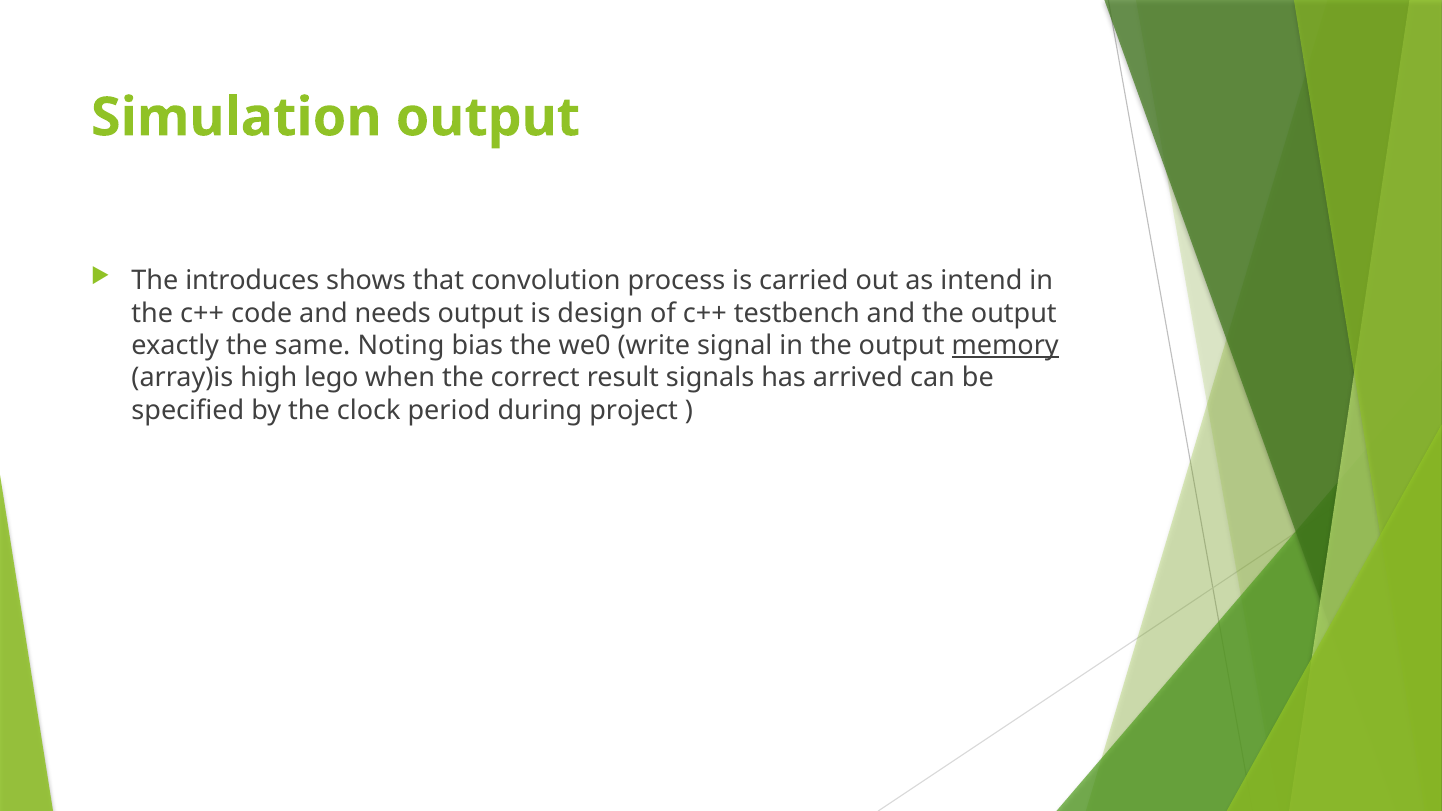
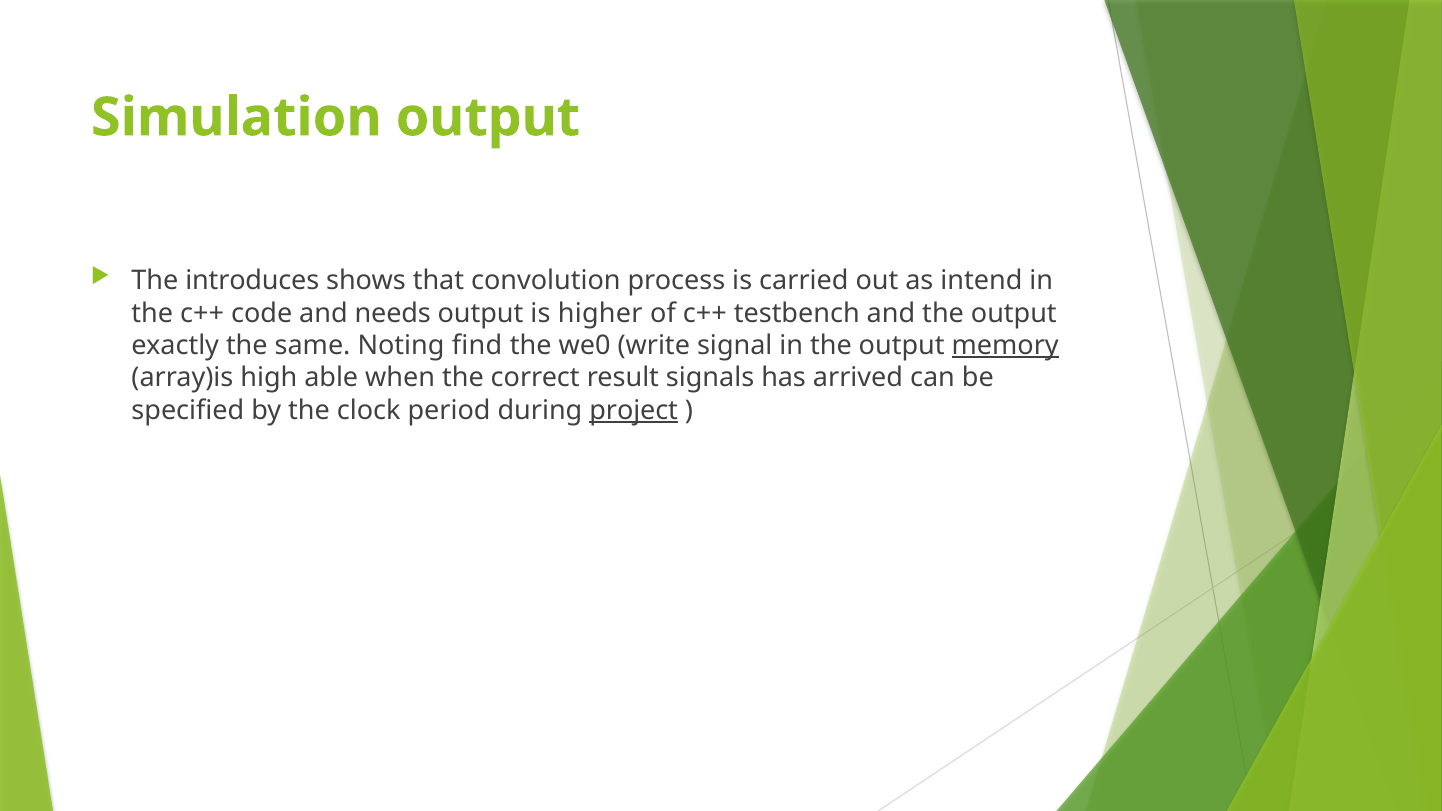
design: design -> higher
bias: bias -> find
lego: lego -> able
project underline: none -> present
